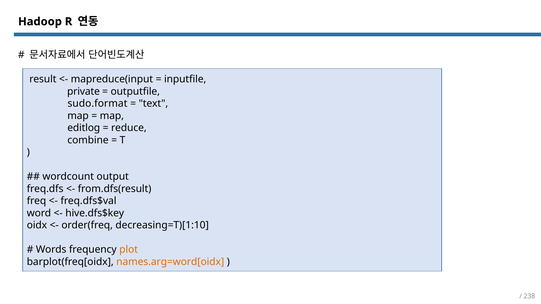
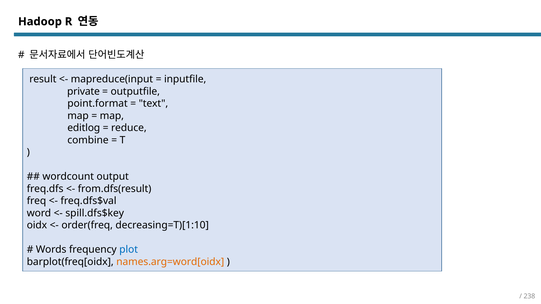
sudo.format: sudo.format -> point.format
hive.dfs$key: hive.dfs$key -> spill.dfs$key
plot colour: orange -> blue
